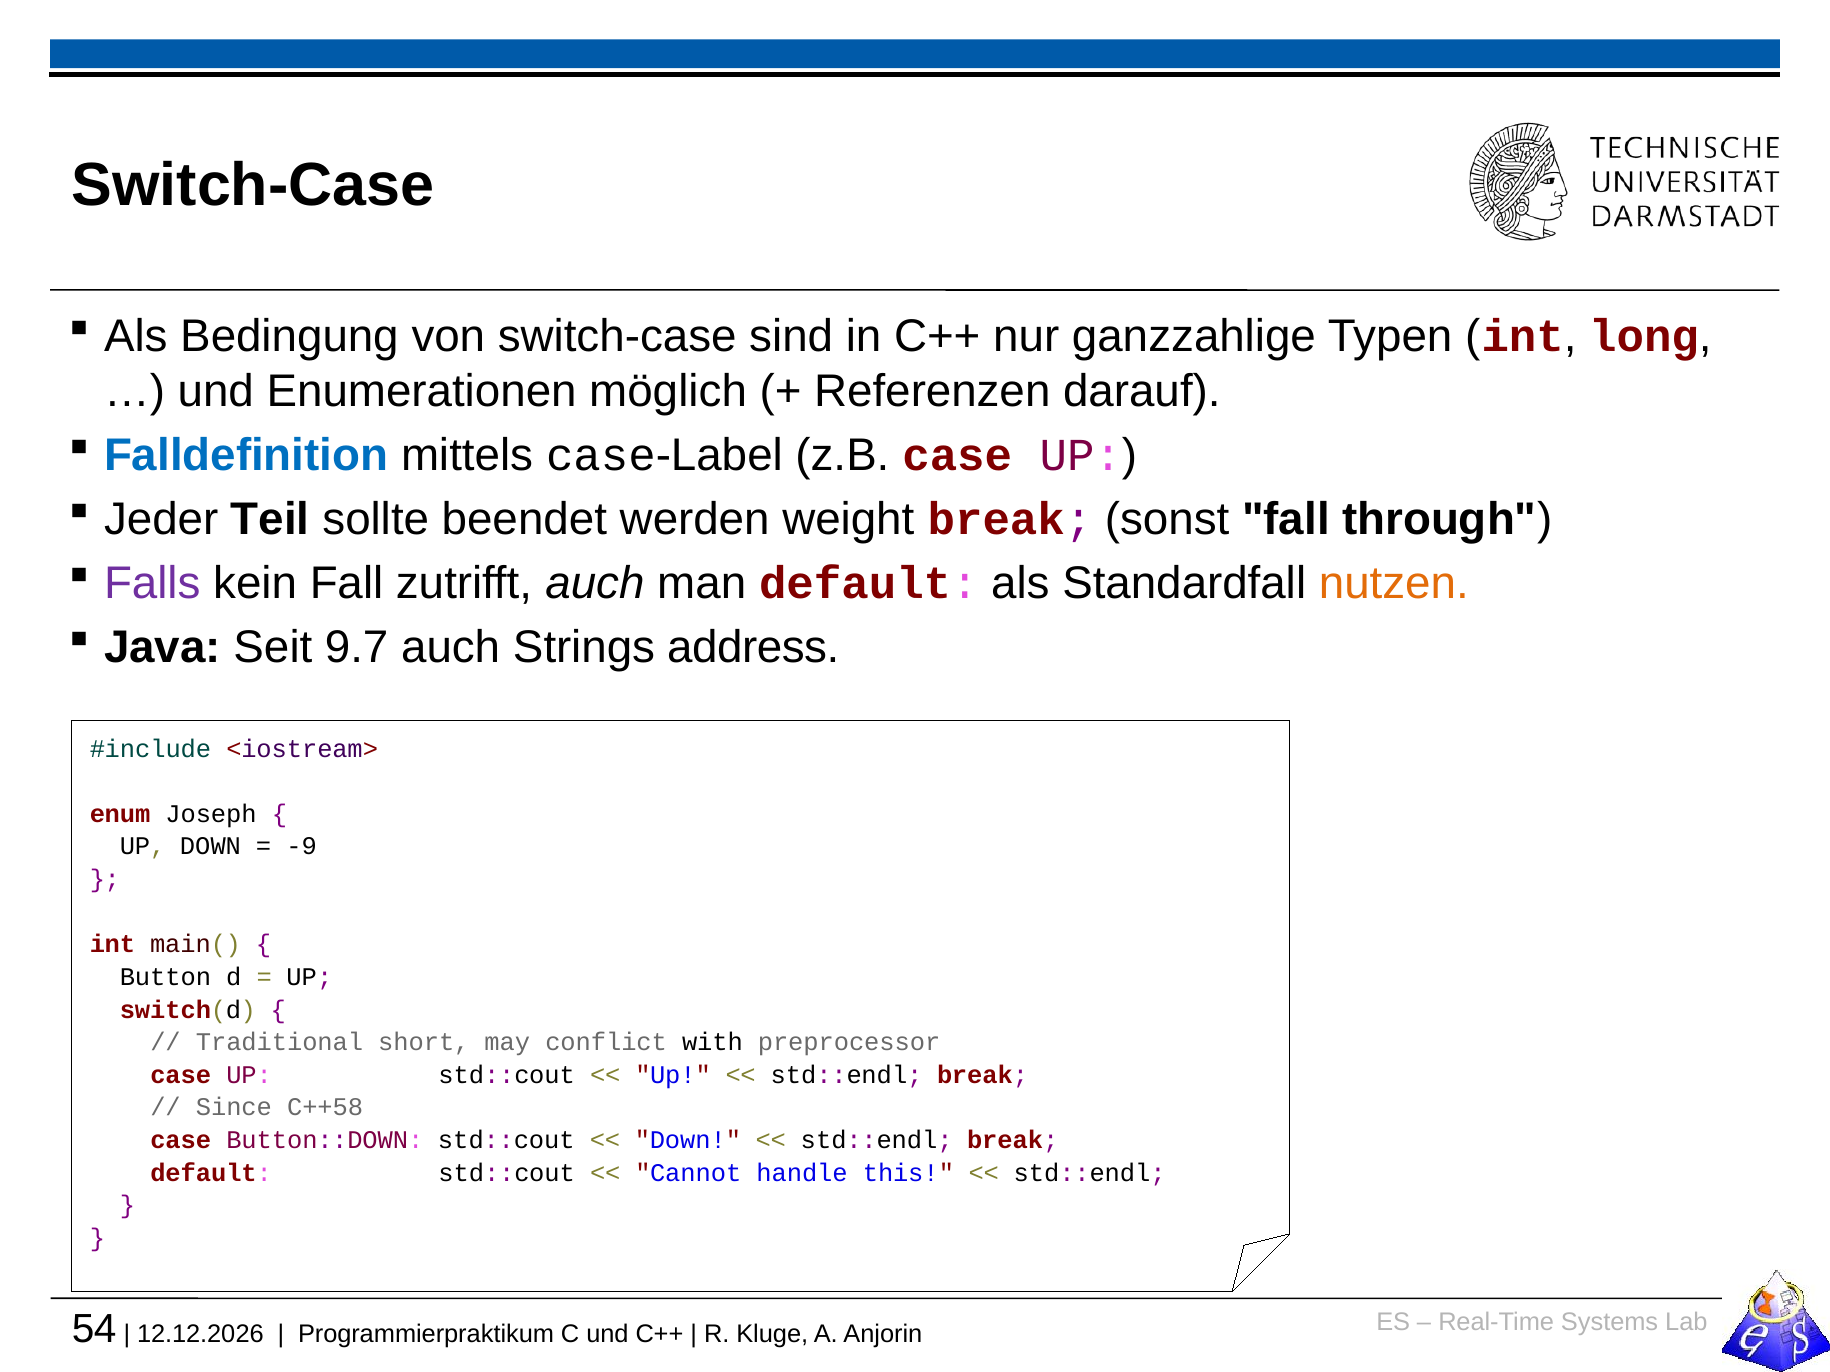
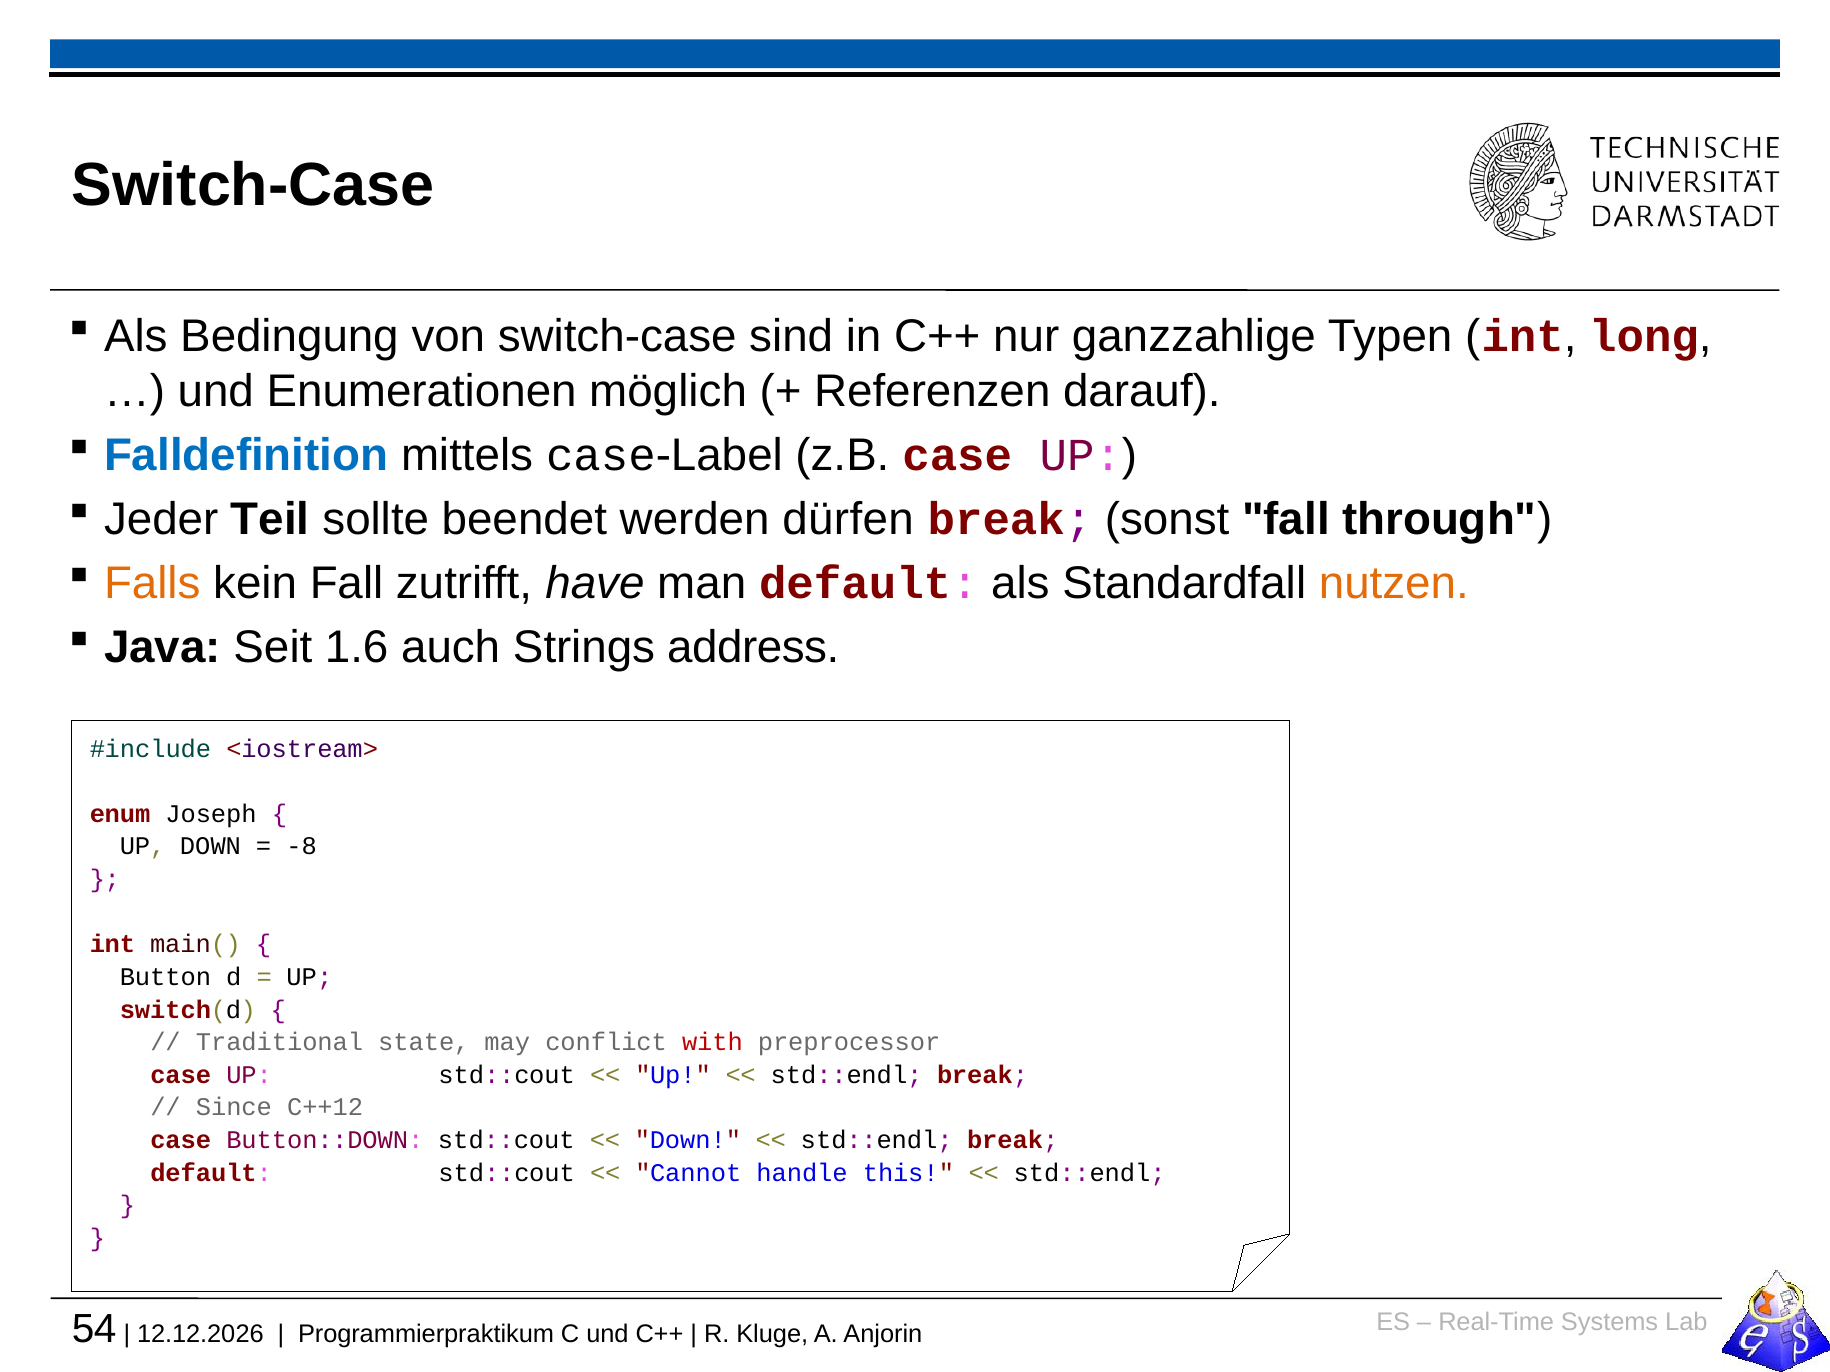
weight: weight -> dürfen
Falls colour: purple -> orange
zutrifft auch: auch -> have
9.7: 9.7 -> 1.6
-9: -9 -> -8
short: short -> state
with colour: black -> red
C++58: C++58 -> C++12
